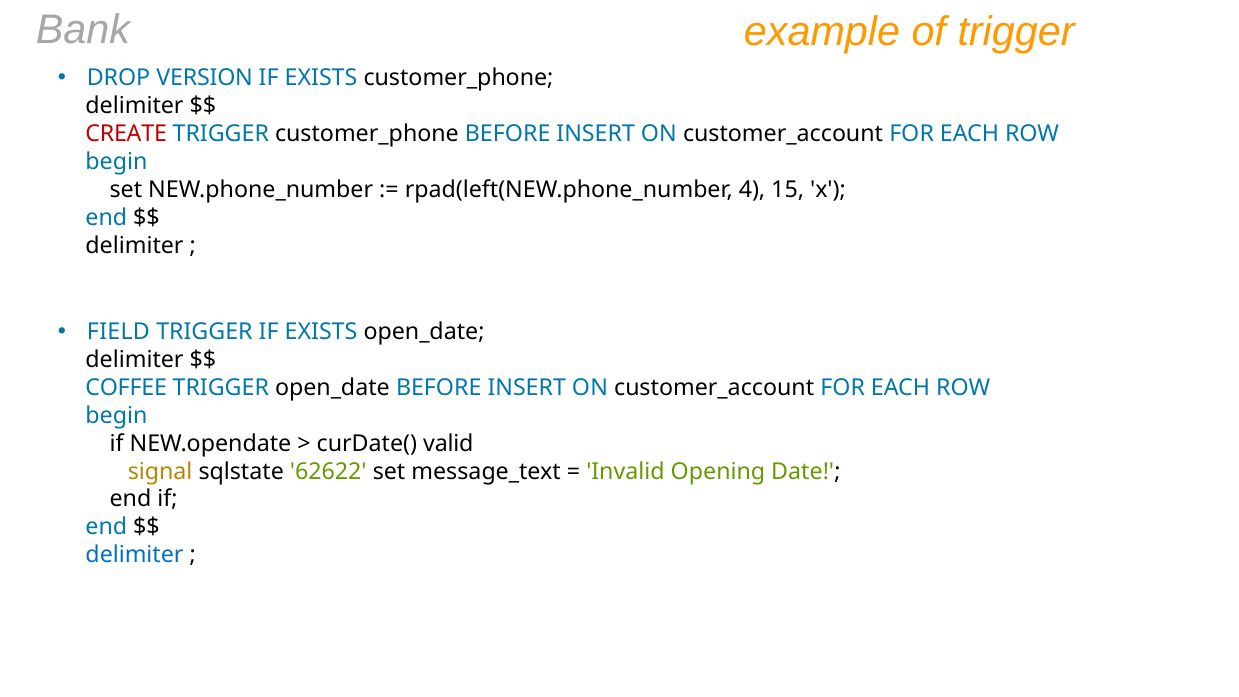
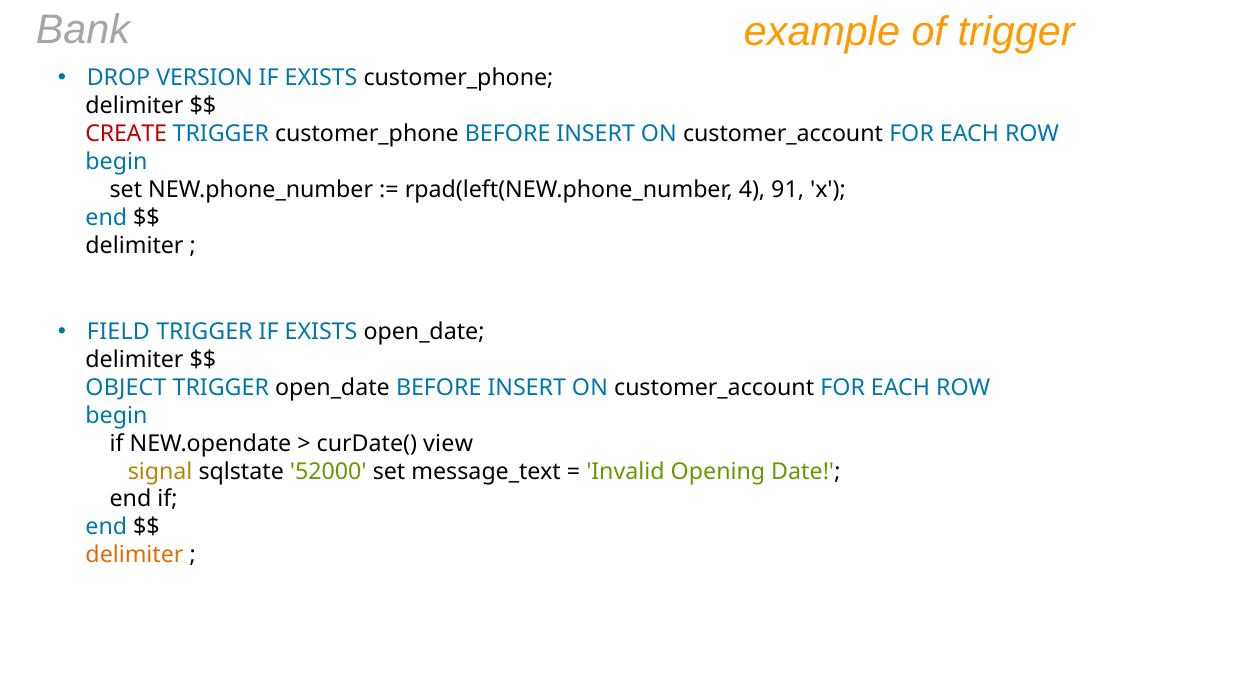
15: 15 -> 91
COFFEE: COFFEE -> OBJECT
valid: valid -> view
62622: 62622 -> 52000
delimiter at (135, 555) colour: blue -> orange
